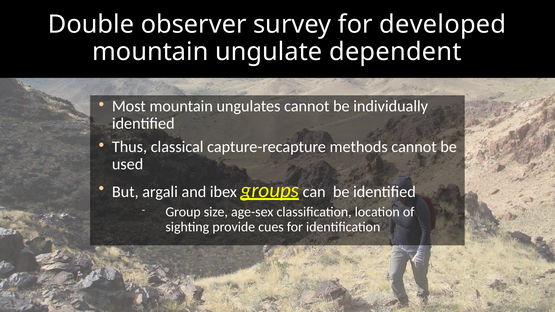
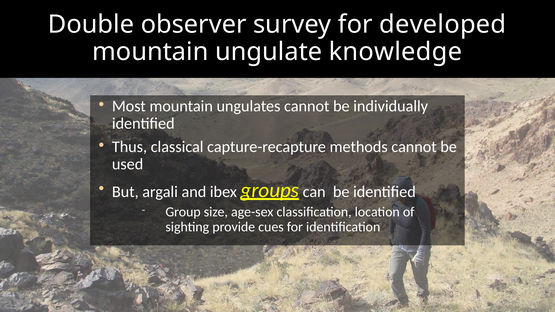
dependent: dependent -> knowledge
